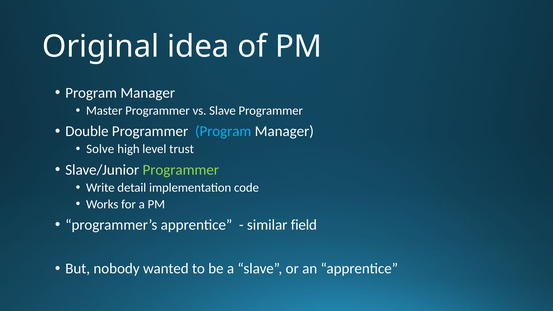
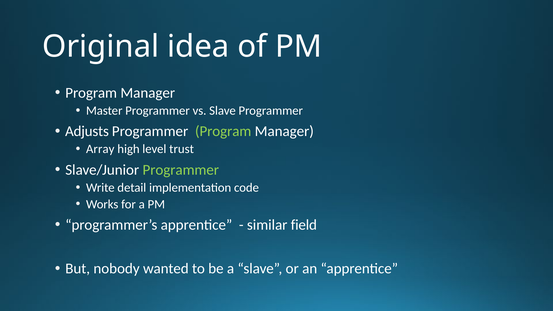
Double: Double -> Adjusts
Program at (223, 131) colour: light blue -> light green
Solve: Solve -> Array
